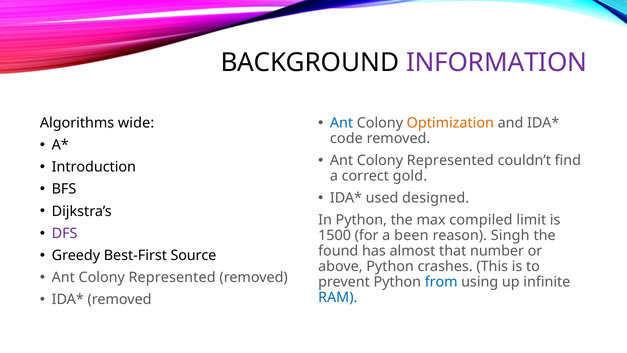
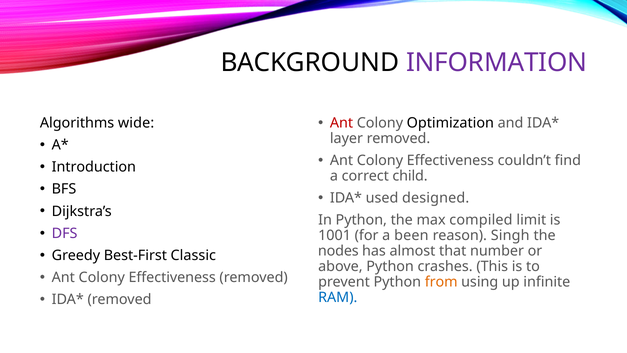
Ant at (342, 123) colour: blue -> red
Optimization colour: orange -> black
code: code -> layer
Represented at (450, 160): Represented -> Effectiveness
gold: gold -> child
1500: 1500 -> 1001
found: found -> nodes
Source: Source -> Classic
Represented at (172, 277): Represented -> Effectiveness
from colour: blue -> orange
